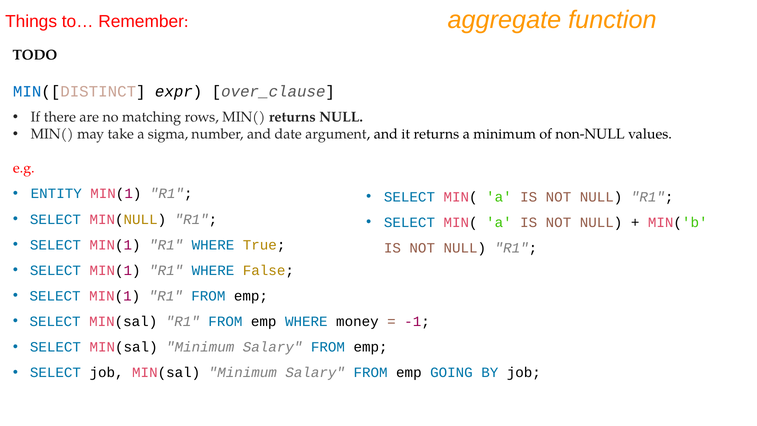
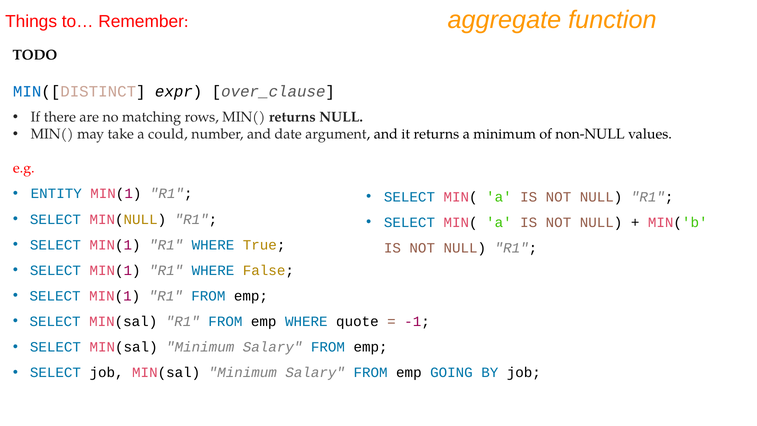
sigma: sigma -> could
money: money -> quote
